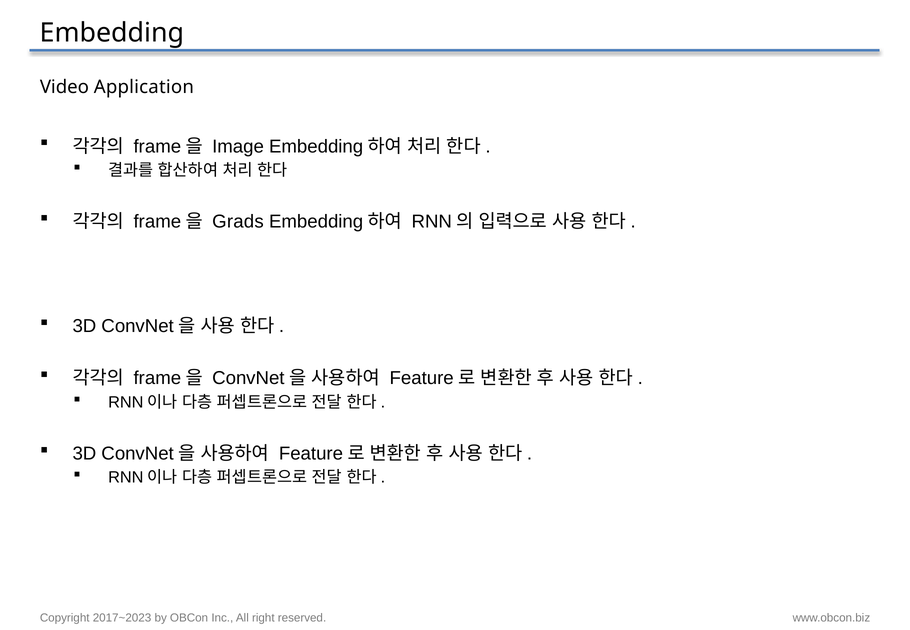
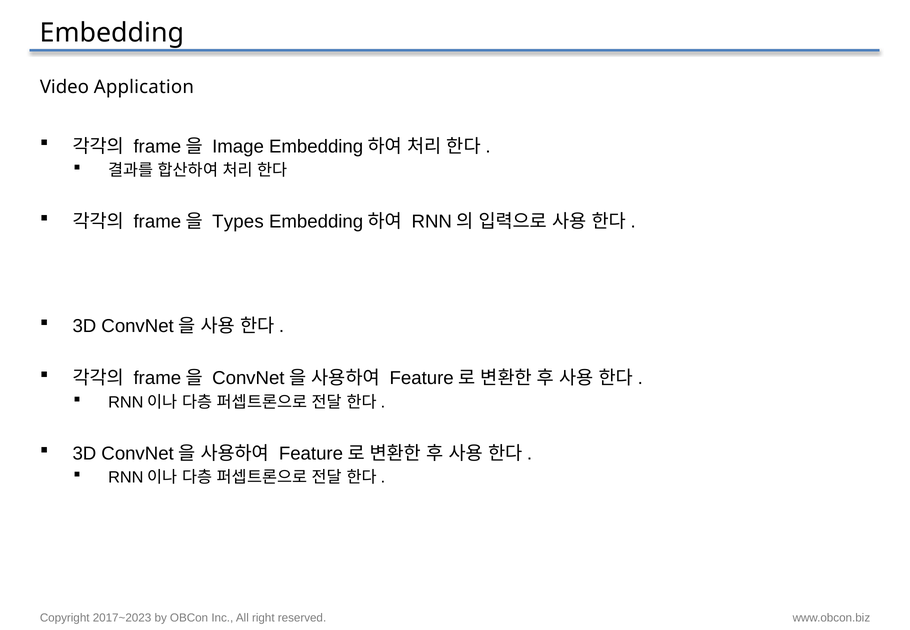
Grads: Grads -> Types
